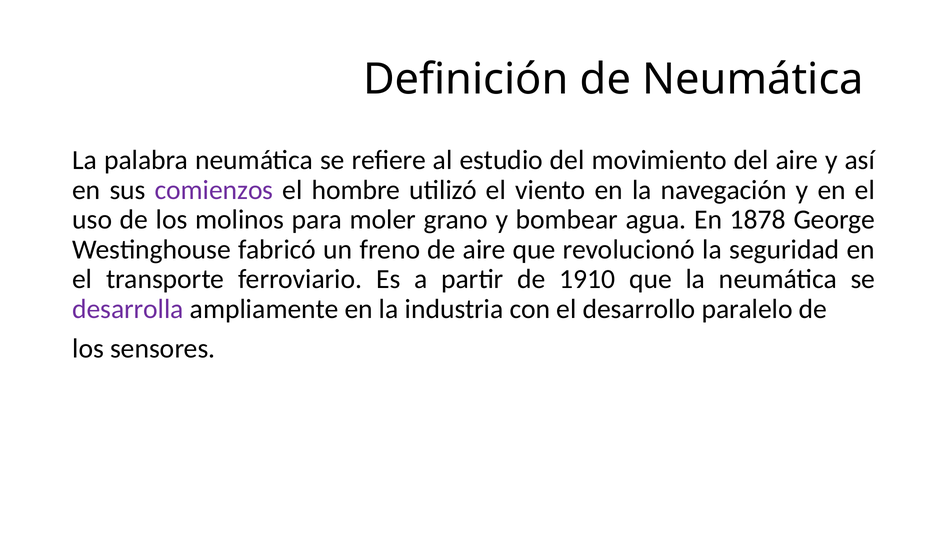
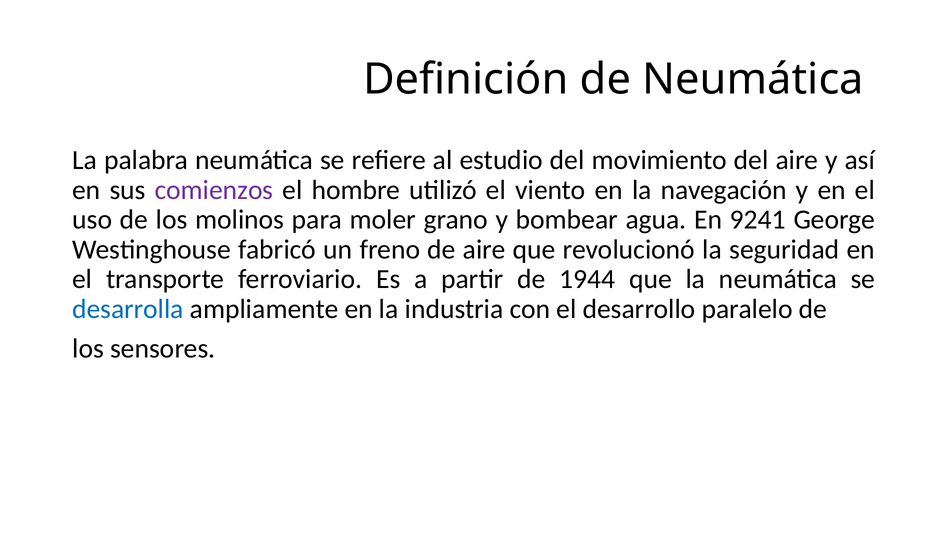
1878: 1878 -> 9241
1910: 1910 -> 1944
desarrolla colour: purple -> blue
